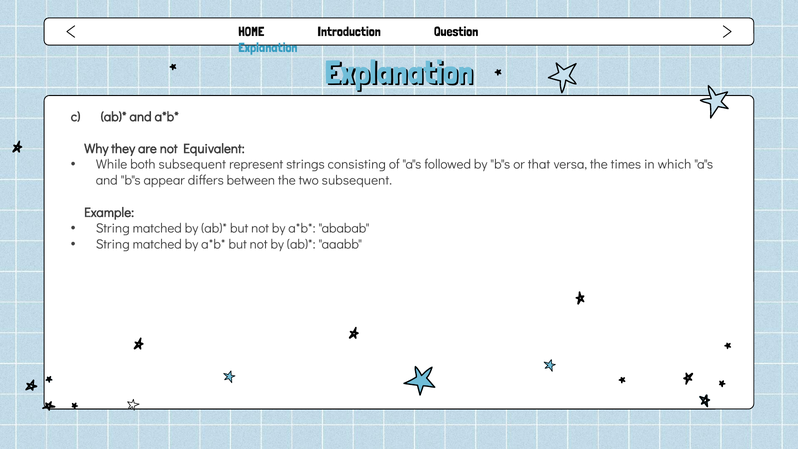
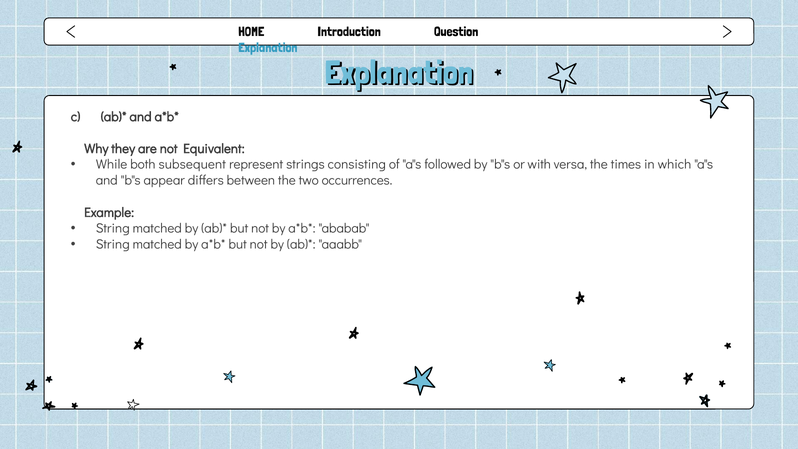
that: that -> with
two subsequent: subsequent -> occurrences
